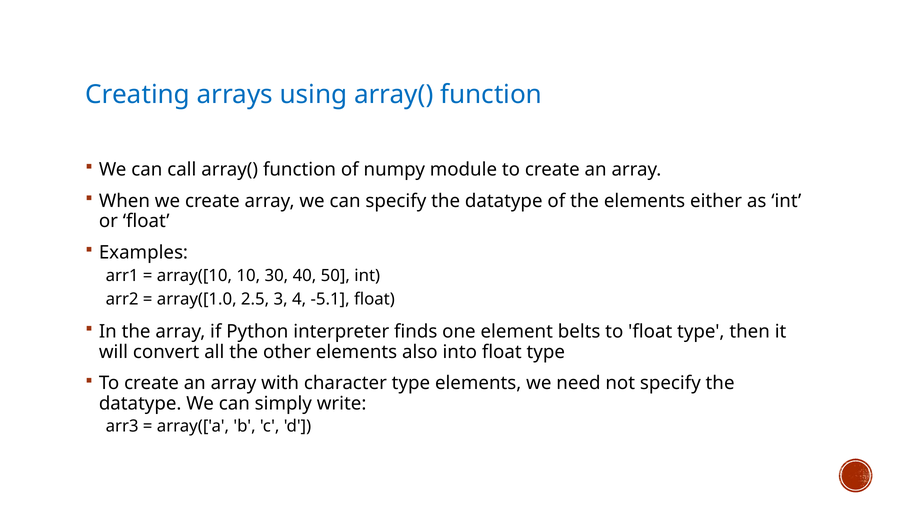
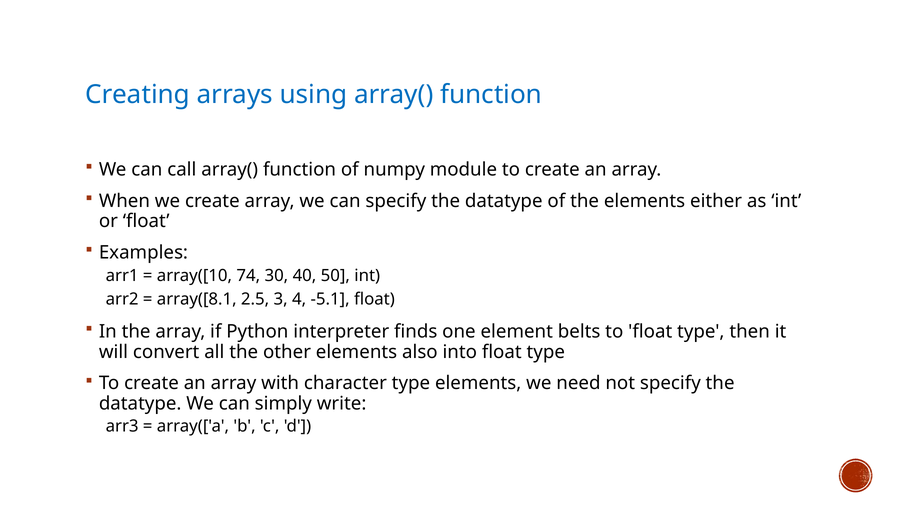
10: 10 -> 74
array([1.0: array([1.0 -> array([8.1
